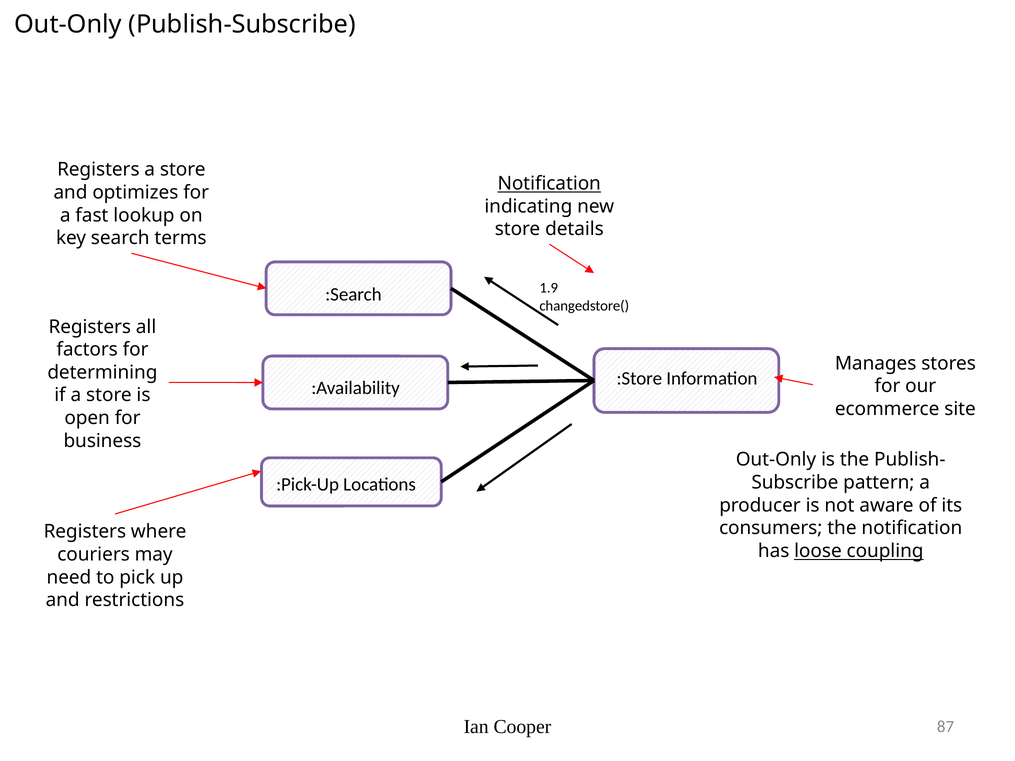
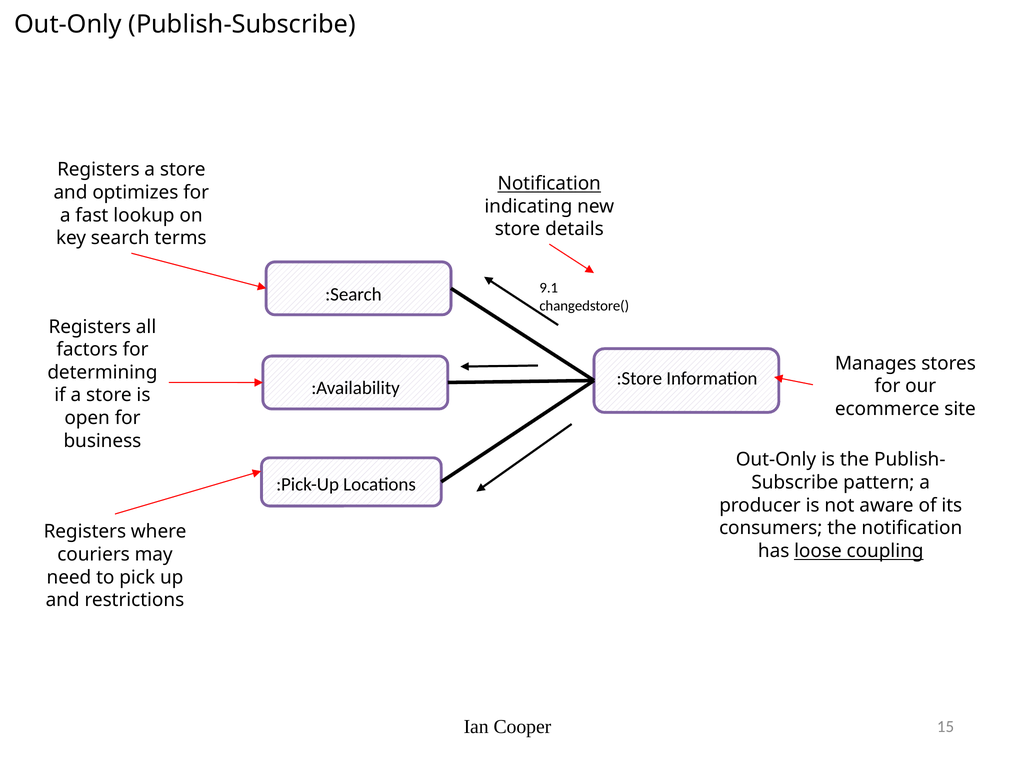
1.9: 1.9 -> 9.1
87: 87 -> 15
